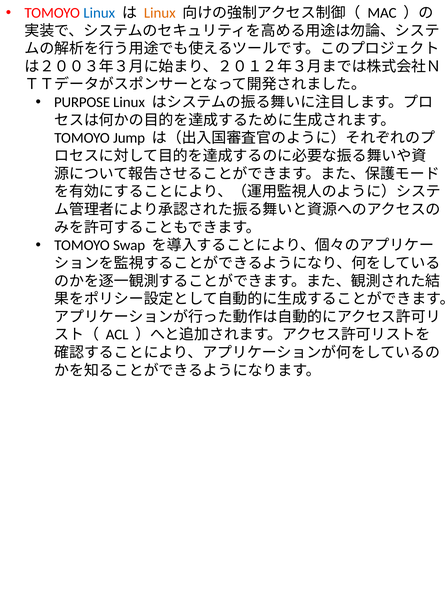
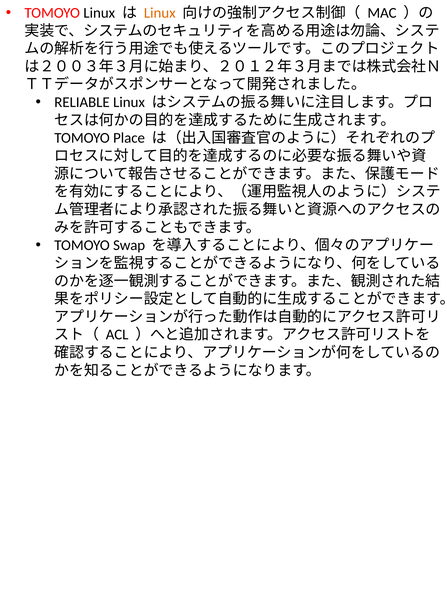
Linux at (99, 13) colour: blue -> black
PURPOSE: PURPOSE -> RELIABLE
Jump: Jump -> Place
